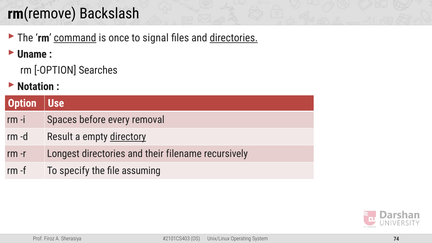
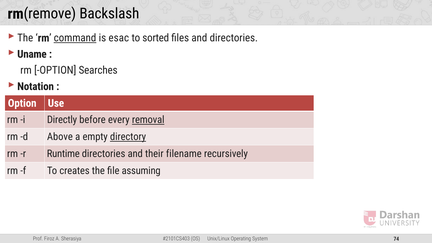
once: once -> esac
signal: signal -> sorted
directories at (234, 38) underline: present -> none
Spaces: Spaces -> Directly
removal underline: none -> present
Result: Result -> Above
Longest: Longest -> Runtime
specify: specify -> creates
